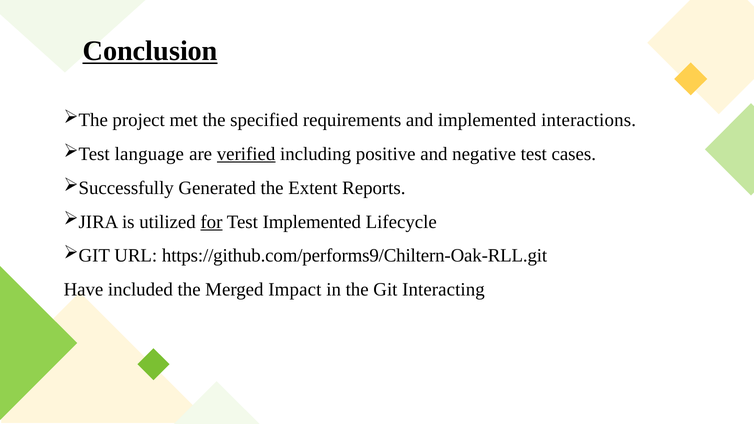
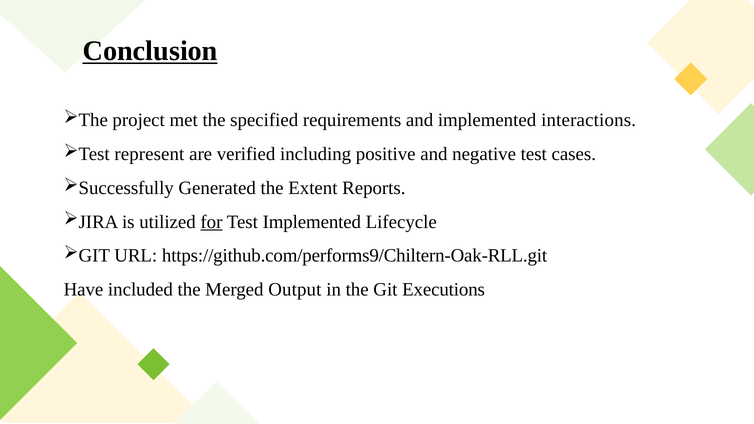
language: language -> represent
verified underline: present -> none
Impact: Impact -> Output
Interacting: Interacting -> Executions
